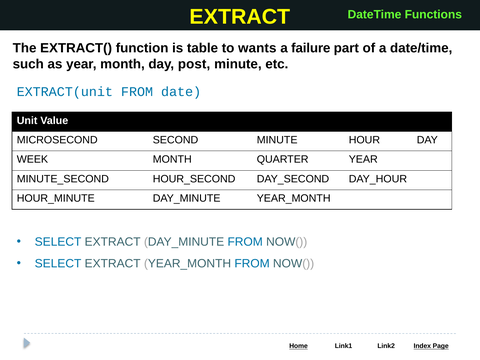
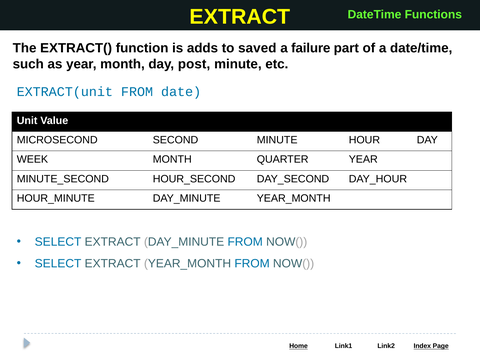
table: table -> adds
wants: wants -> saved
